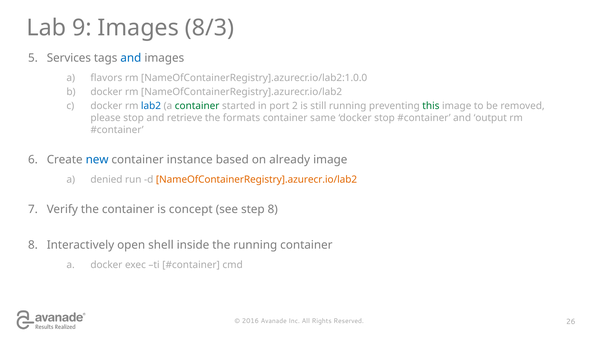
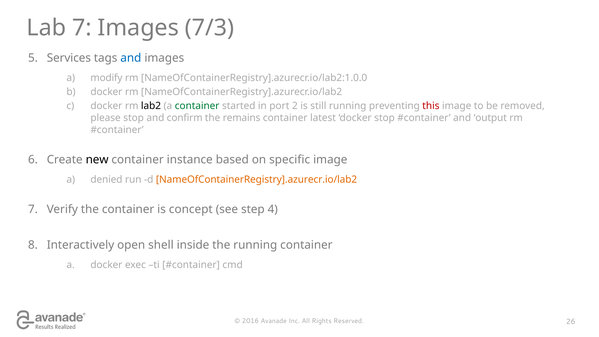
Lab 9: 9 -> 7
8/3: 8/3 -> 7/3
flavors: flavors -> modify
lab2 colour: blue -> black
this colour: green -> red
retrieve: retrieve -> confirm
formats: formats -> remains
same: same -> latest
new colour: blue -> black
already: already -> specific
step 8: 8 -> 4
